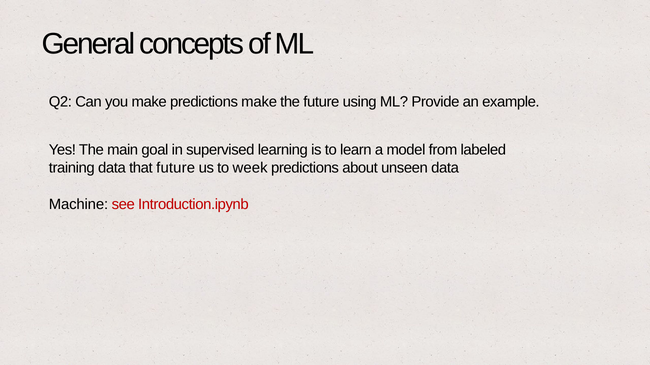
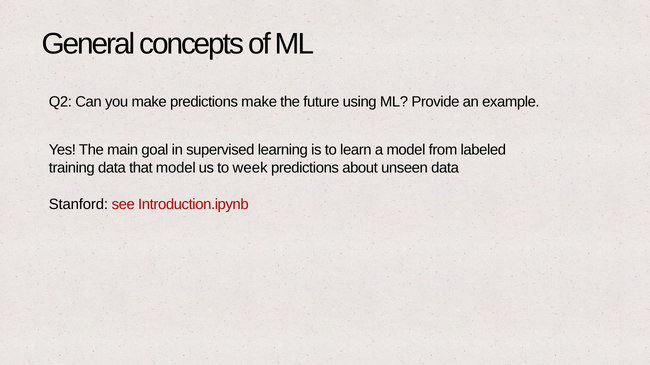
that future: future -> model
Machine: Machine -> Stanford
